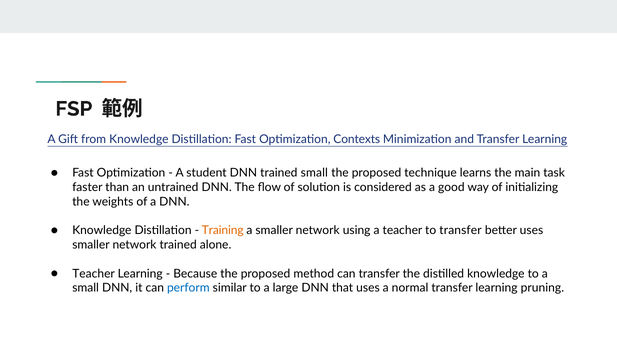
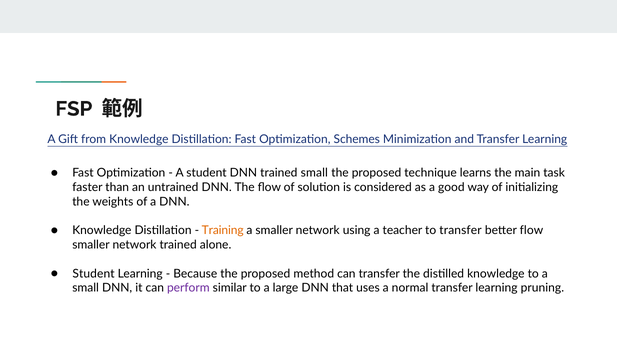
Contexts: Contexts -> Schemes
better uses: uses -> flow
Teacher at (94, 274): Teacher -> Student
perform colour: blue -> purple
